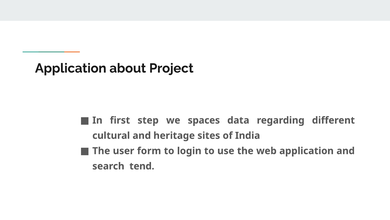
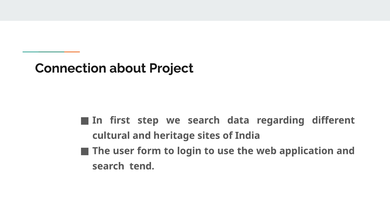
Application at (71, 68): Application -> Connection
we spaces: spaces -> search
